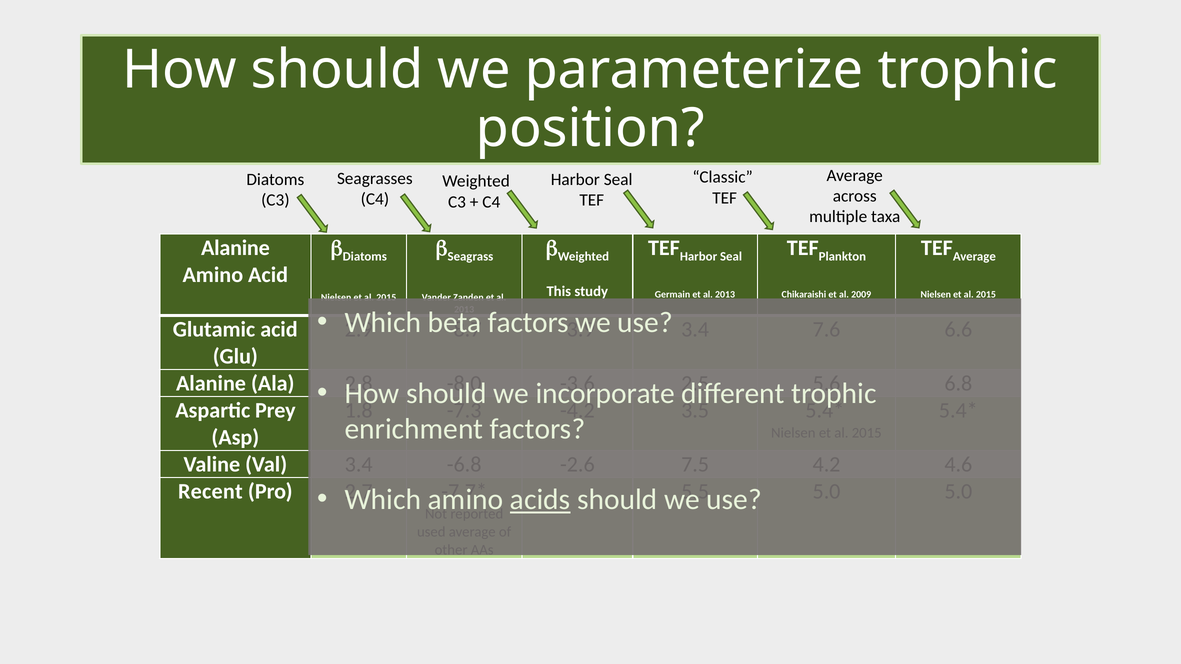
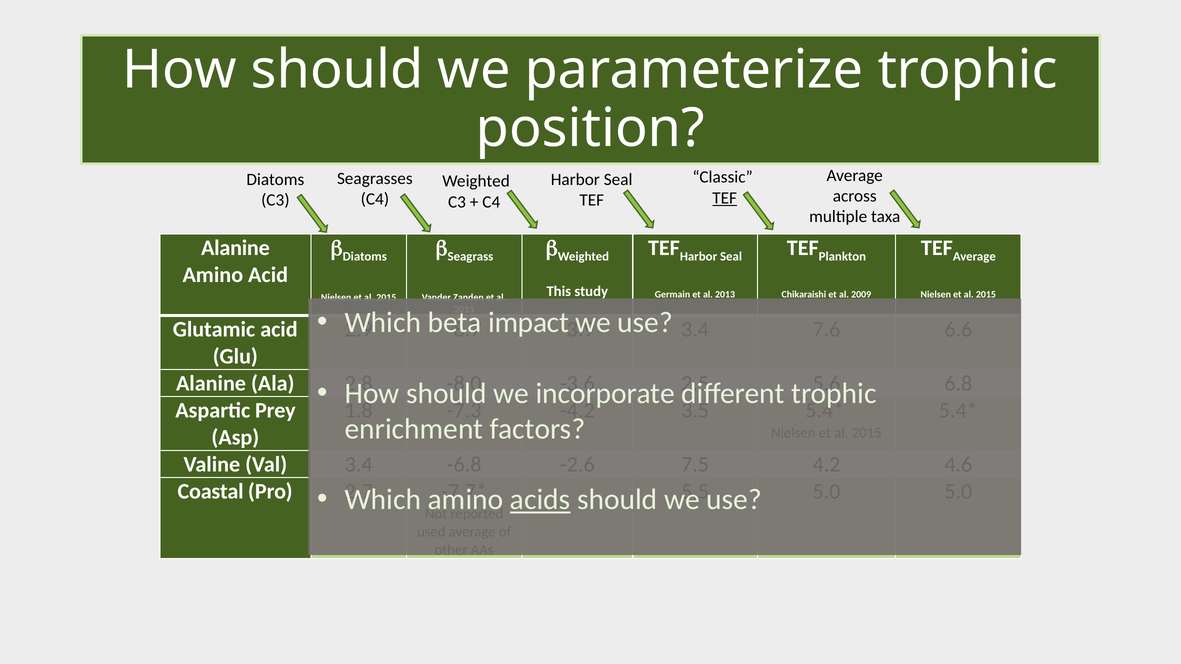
TEF at (725, 198) underline: none -> present
factors at (528, 323): factors -> impact
Recent: Recent -> Coastal
